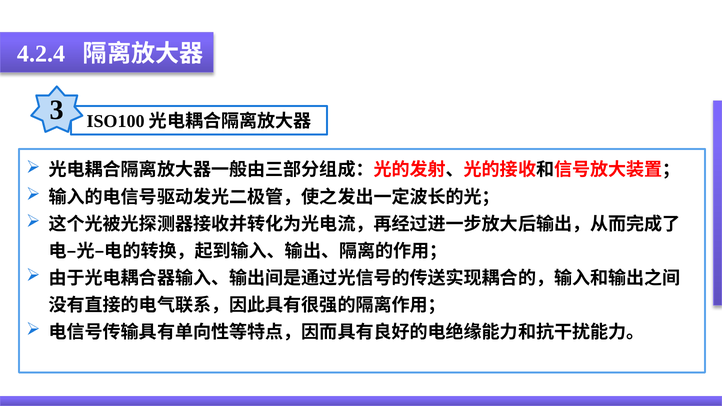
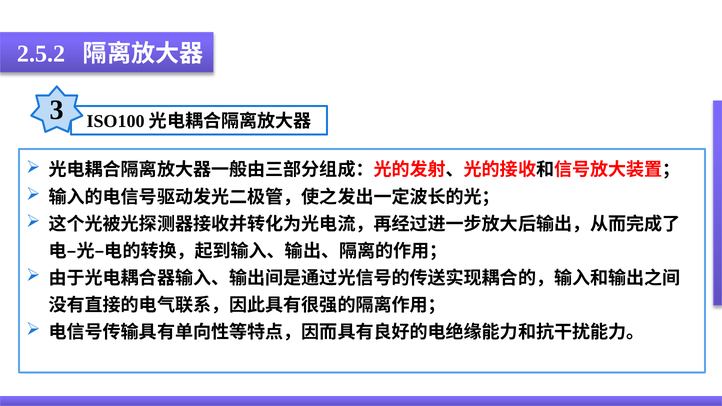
4.2.4: 4.2.4 -> 2.5.2
